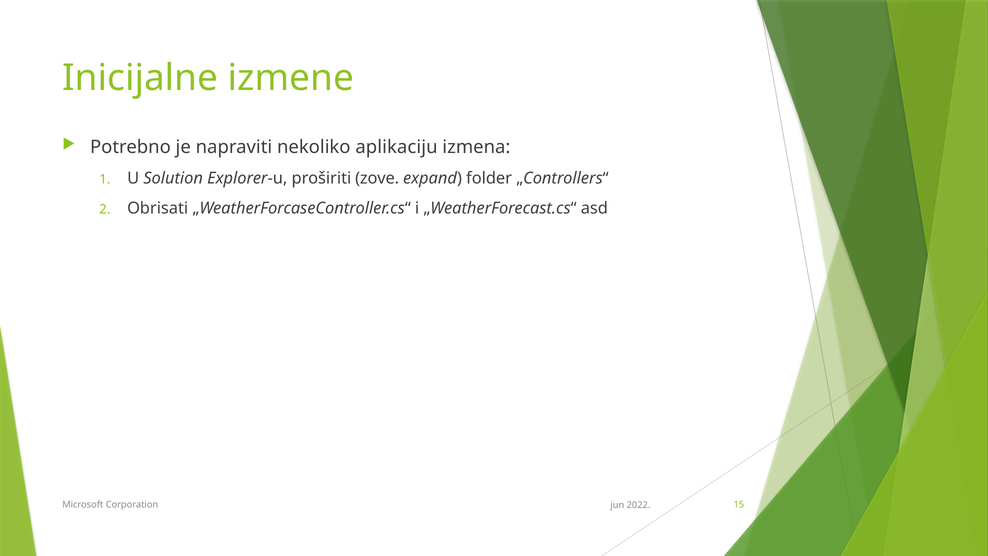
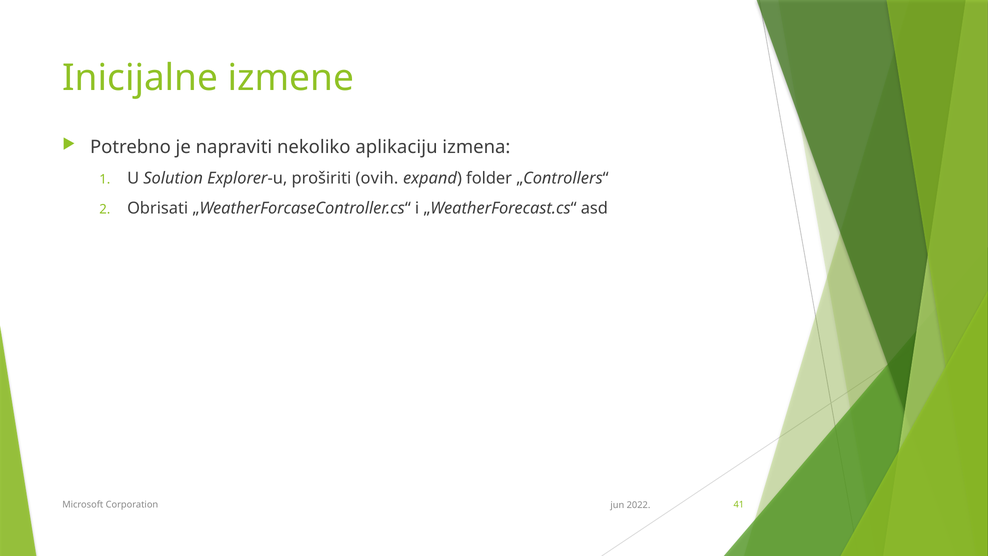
zove: zove -> ovih
15: 15 -> 41
